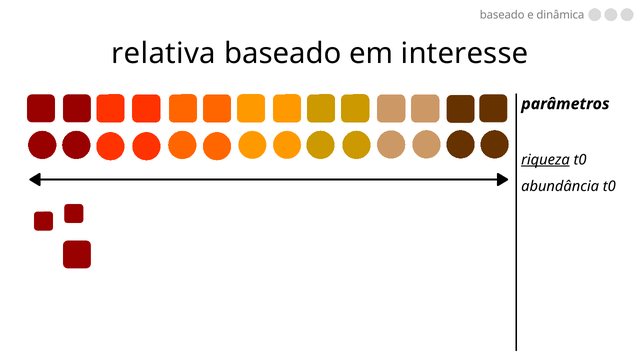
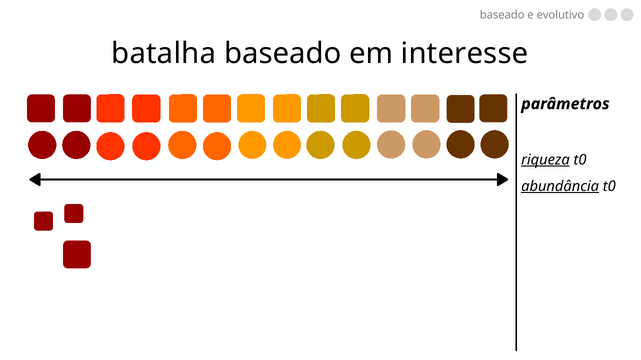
dinâmica: dinâmica -> evolutivo
relativa: relativa -> batalha
abundância underline: none -> present
